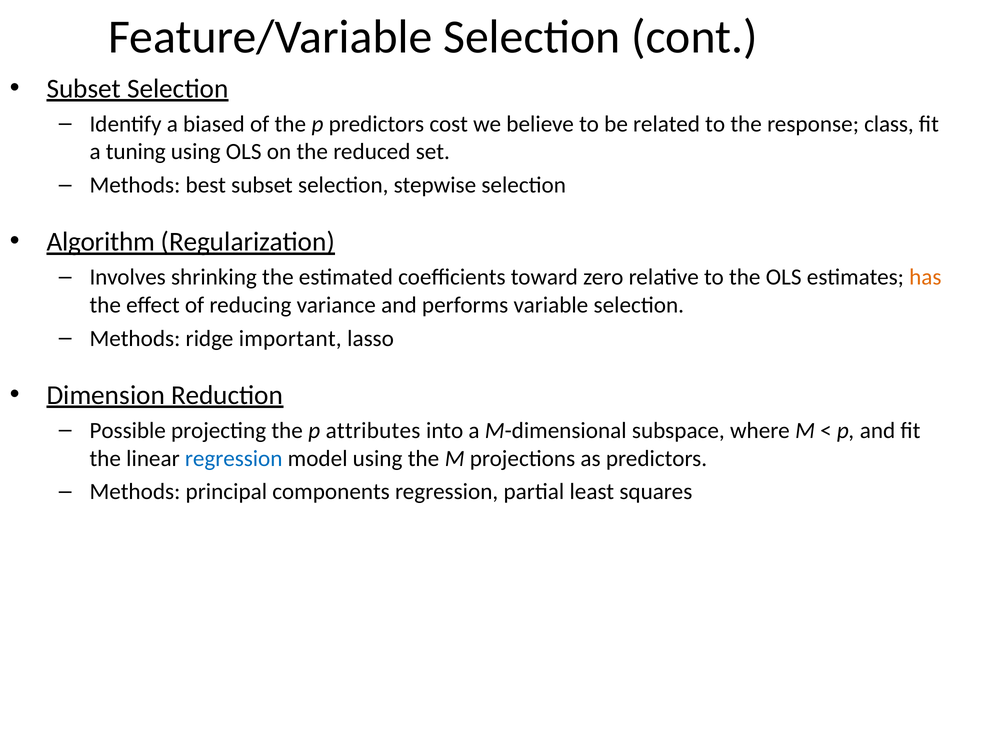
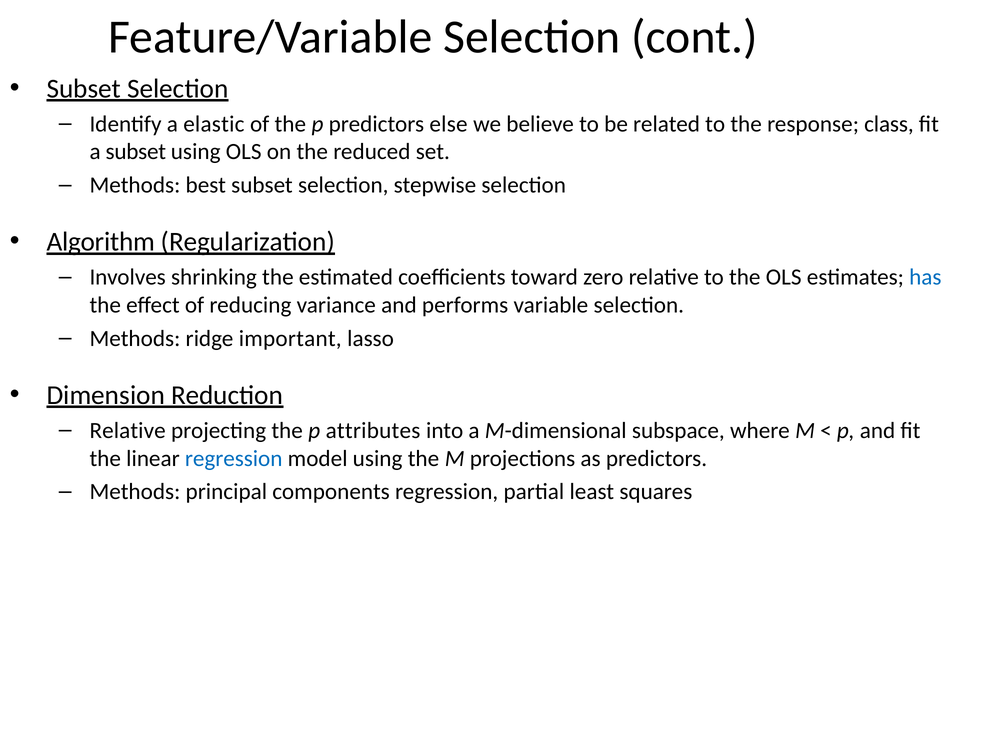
biased: biased -> elastic
cost: cost -> else
a tuning: tuning -> subset
has colour: orange -> blue
Possible at (128, 430): Possible -> Relative
